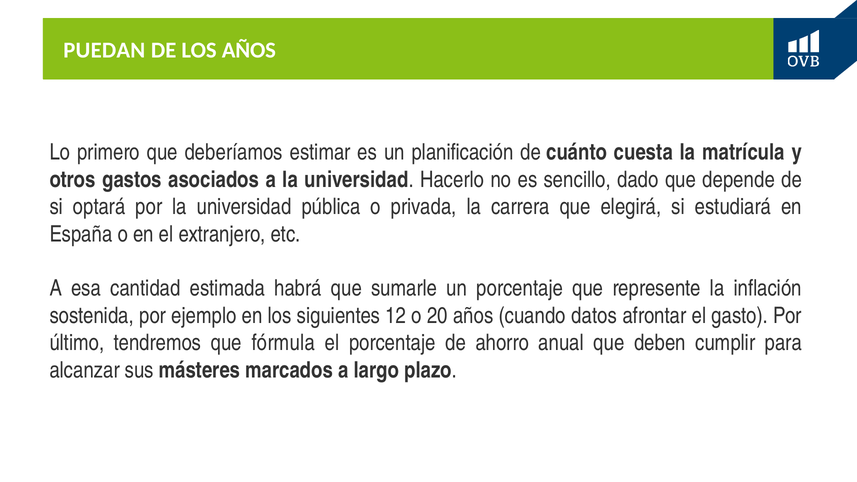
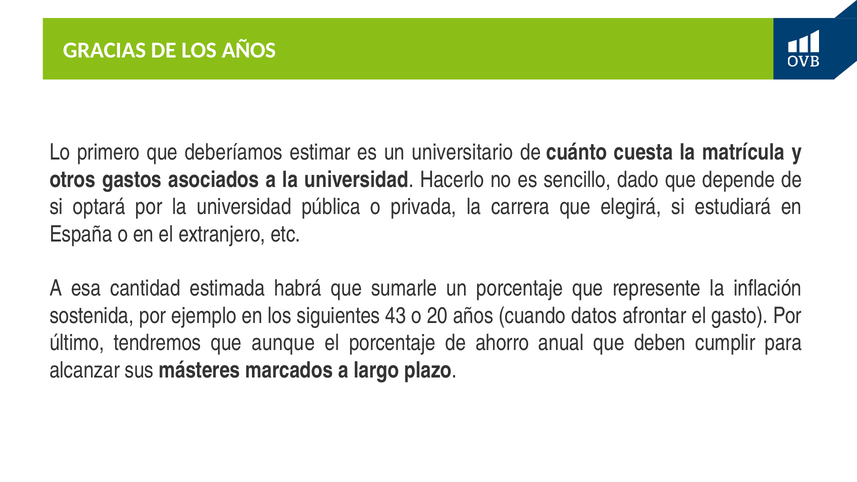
PUEDAN: PUEDAN -> GRACIAS
planificación: planificación -> universitario
12: 12 -> 43
fórmula: fórmula -> aunque
